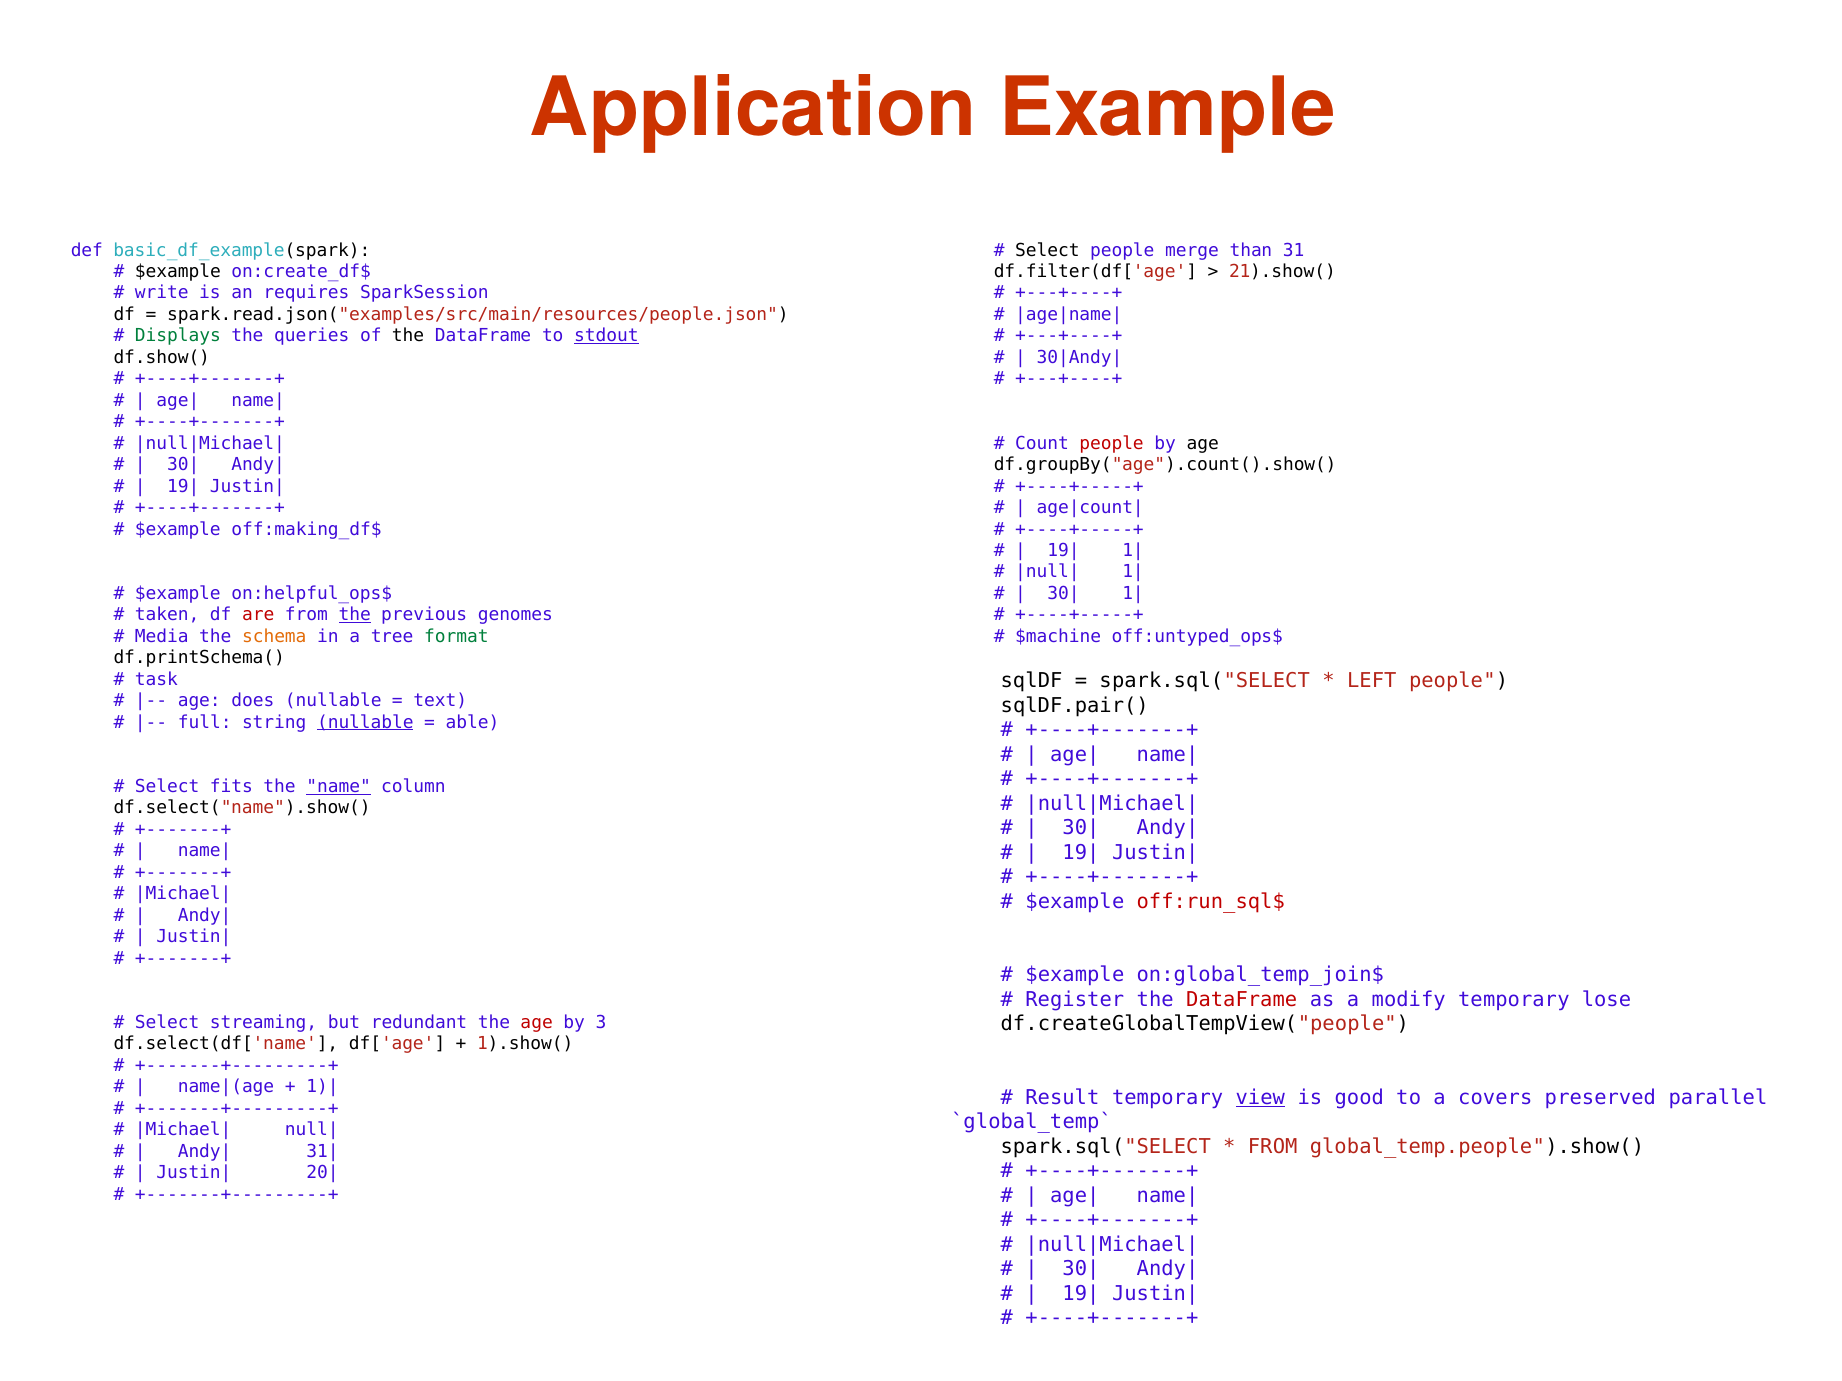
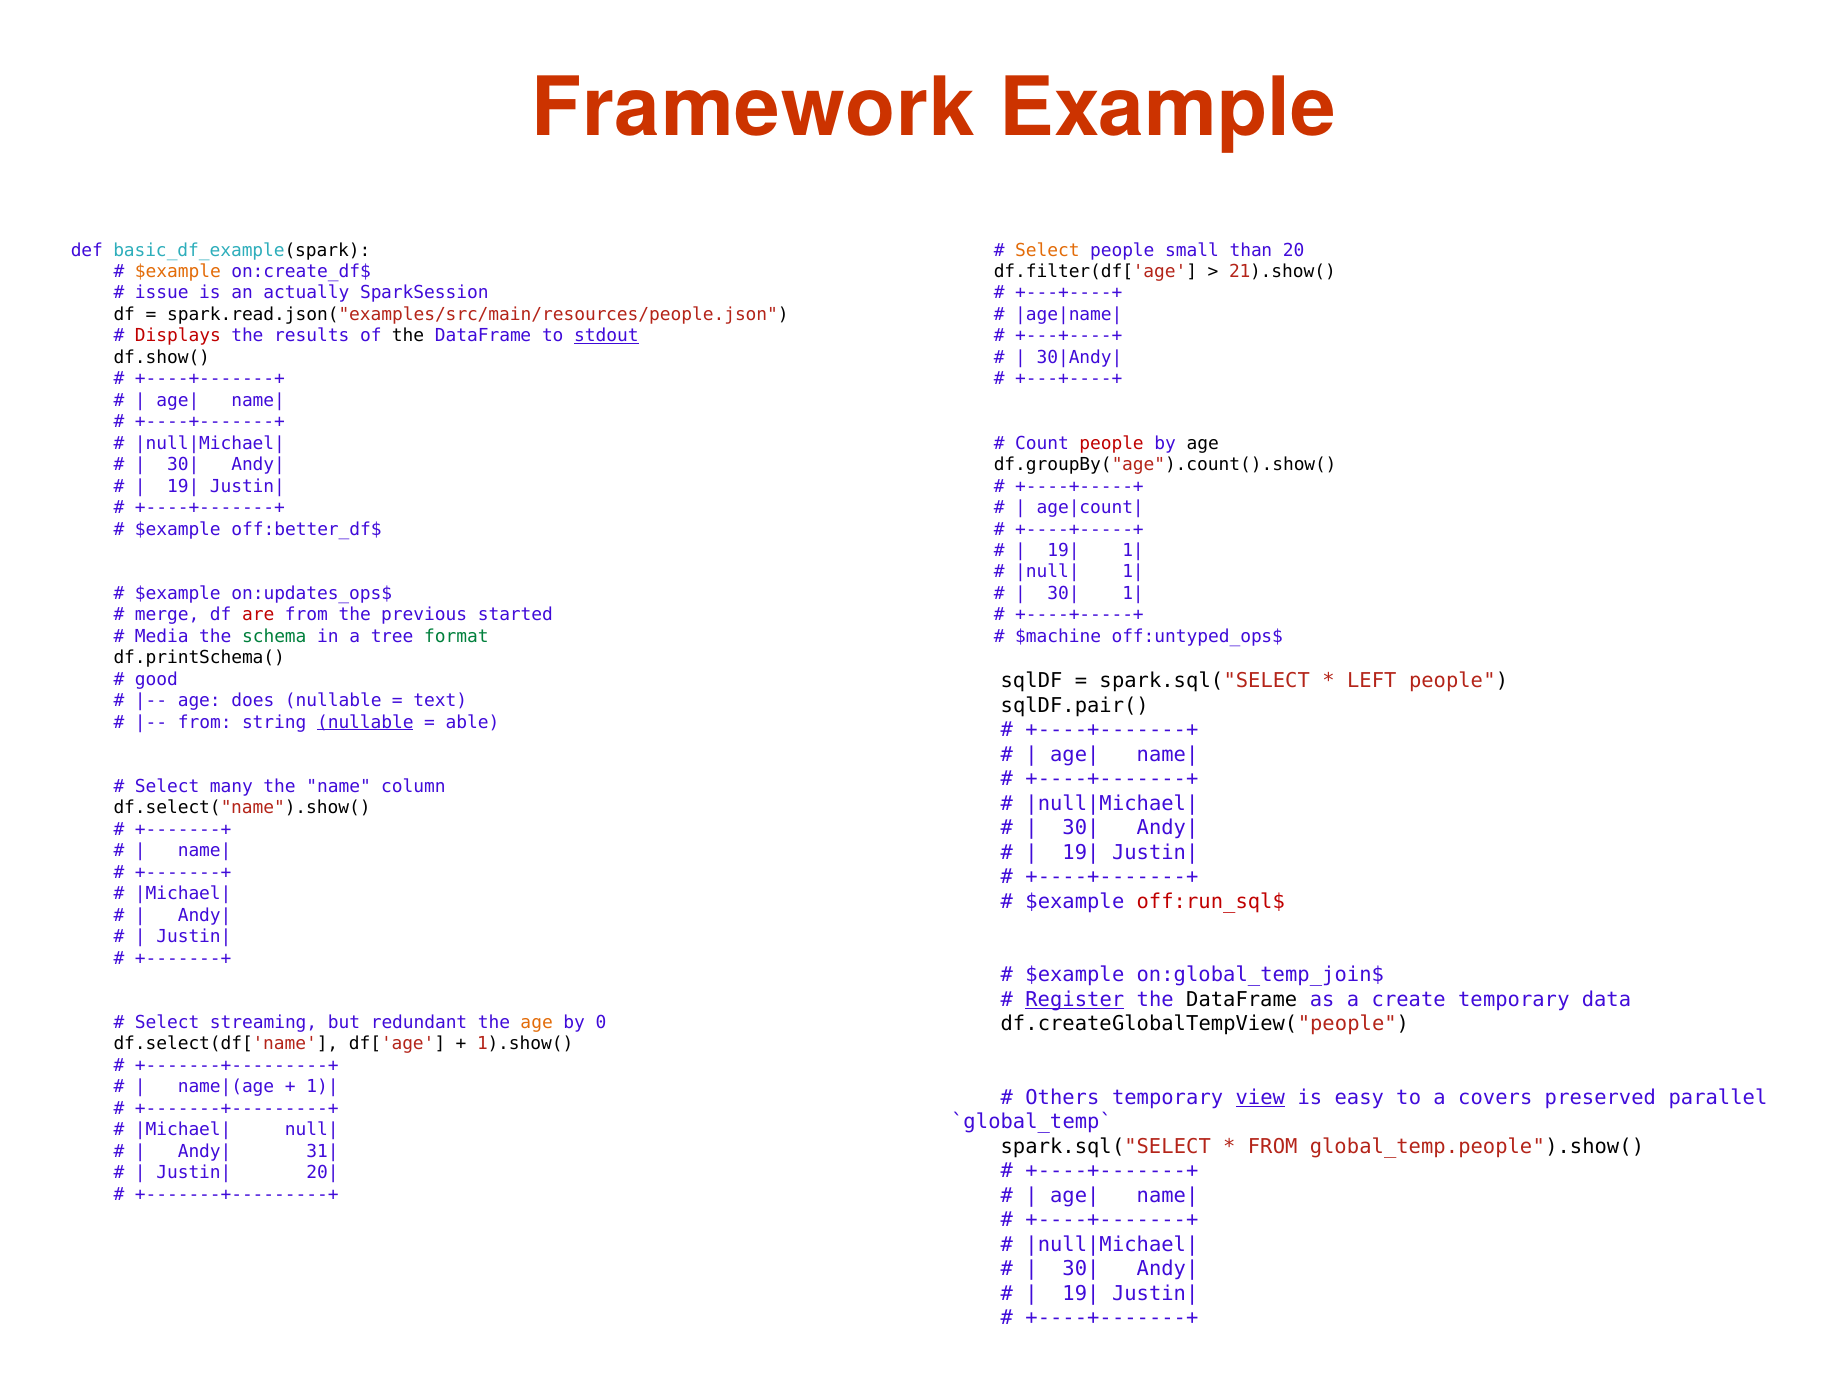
Application: Application -> Framework
Select at (1047, 250) colour: black -> orange
merge: merge -> small
31: 31 -> 20
$example at (178, 272) colour: black -> orange
write: write -> issue
requires: requires -> actually
Displays colour: green -> red
queries: queries -> results
off:making_df$: off:making_df$ -> off:better_df$
on:helpful_ops$: on:helpful_ops$ -> on:updates_ops$
taken: taken -> merge
the at (355, 615) underline: present -> none
genomes: genomes -> started
schema colour: orange -> green
task: task -> good
full at (205, 722): full -> from
fits: fits -> many
name underline: present -> none
Register underline: none -> present
DataFrame at (1242, 1000) colour: red -> black
modify: modify -> create
lose: lose -> data
age at (537, 1023) colour: red -> orange
3: 3 -> 0
Result: Result -> Others
good: good -> easy
